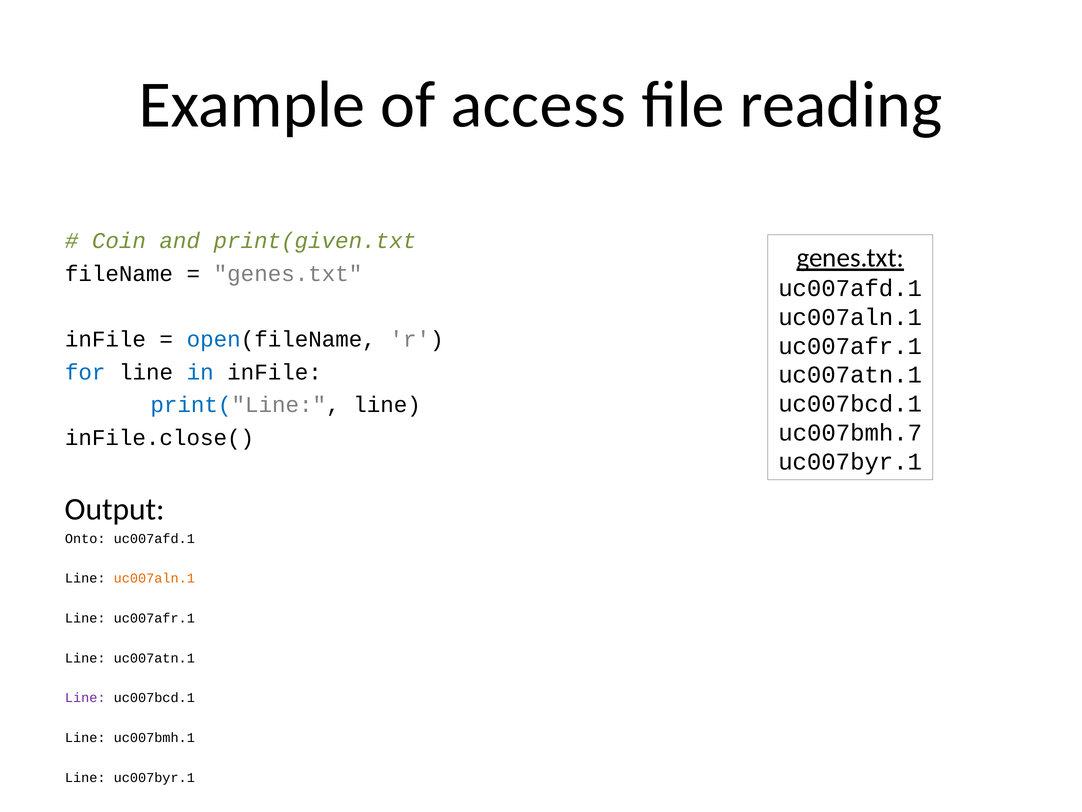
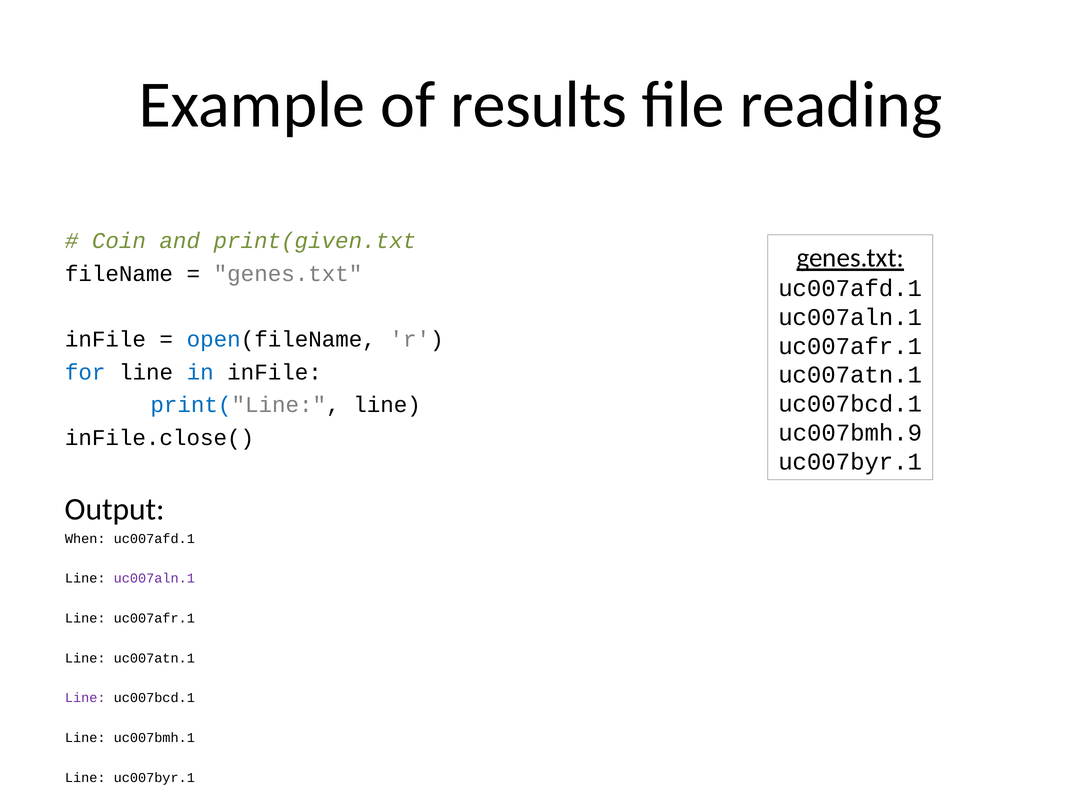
access: access -> results
uc007bmh.7: uc007bmh.7 -> uc007bmh.9
Onto: Onto -> When
uc007aln.1 at (154, 578) colour: orange -> purple
